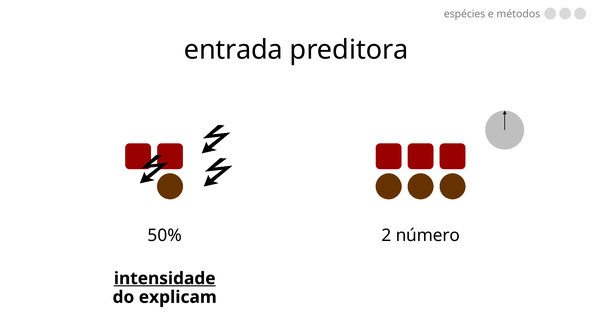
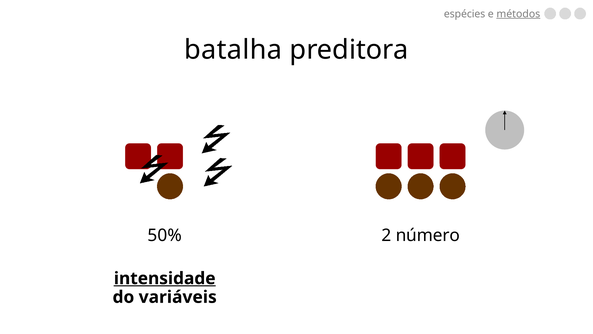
métodos underline: none -> present
entrada: entrada -> batalha
explicam: explicam -> variáveis
